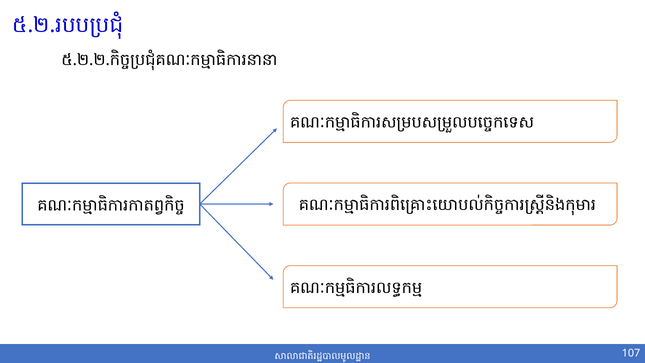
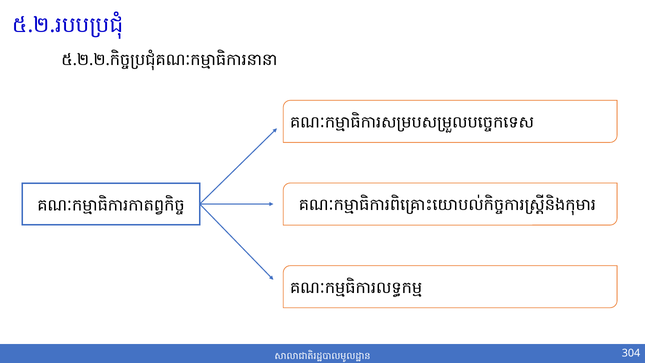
107: 107 -> 304
